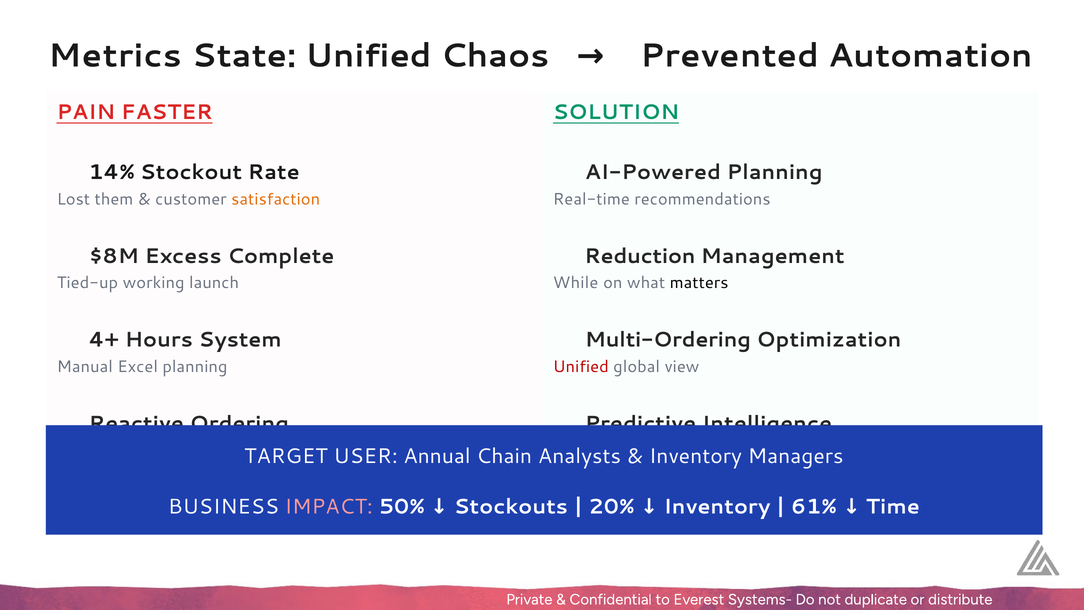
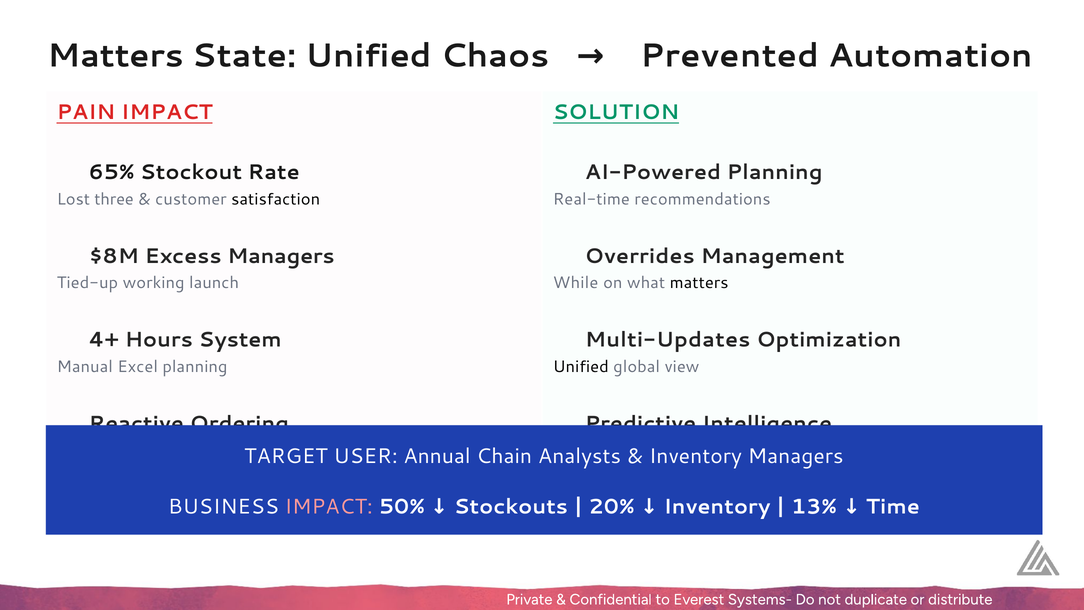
Metrics at (115, 56): Metrics -> Matters
PAIN FASTER: FASTER -> IMPACT
14%: 14% -> 65%
them: them -> three
satisfaction colour: orange -> black
Excess Complete: Complete -> Managers
Reduction: Reduction -> Overrides
Multi-Ordering: Multi-Ordering -> Multi-Updates
Unified at (581, 366) colour: red -> black
61%: 61% -> 13%
